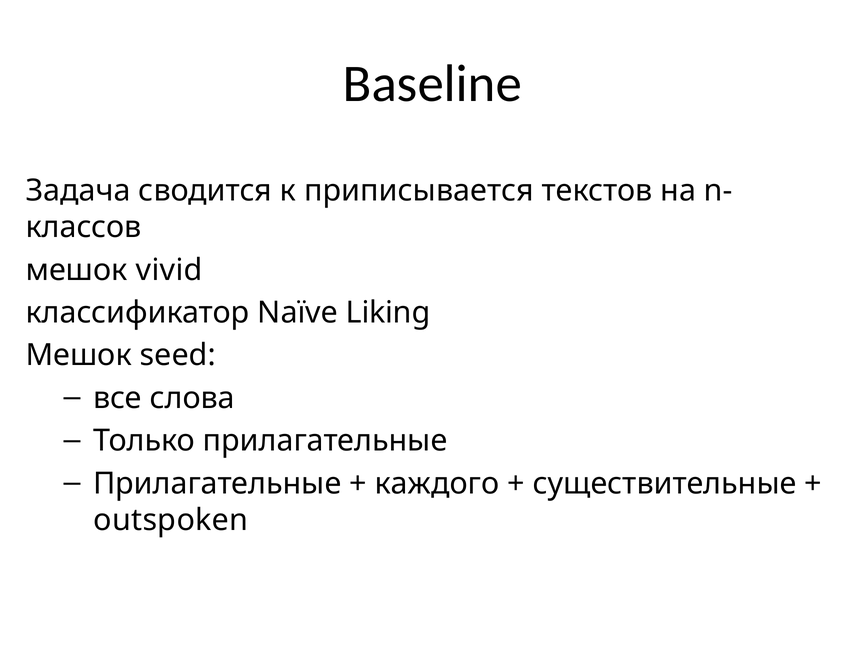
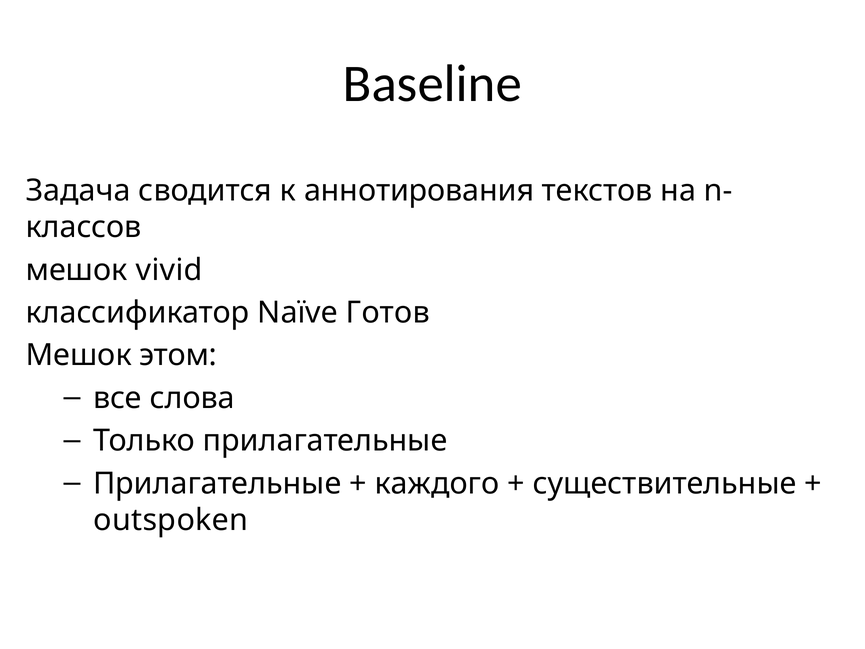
приписывается: приписывается -> аннотирования
Liking: Liking -> Готов
seed: seed -> этом
